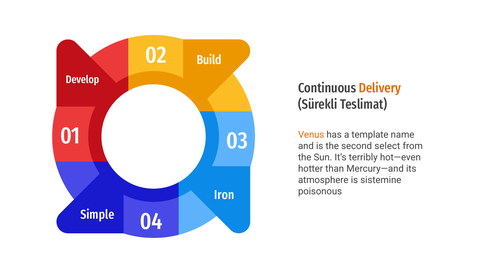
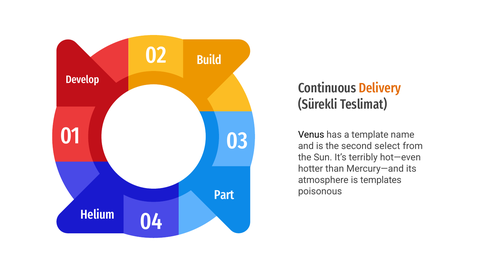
Venus colour: orange -> black
sistemine: sistemine -> templates
Iron: Iron -> Part
Simple: Simple -> Helium
